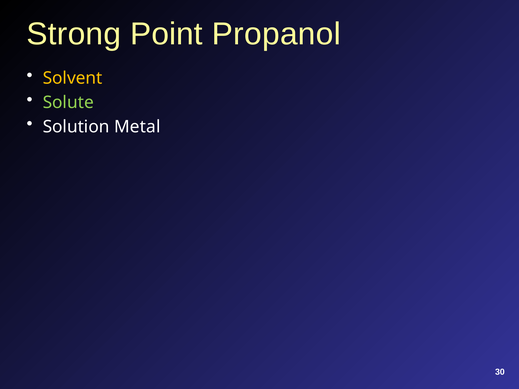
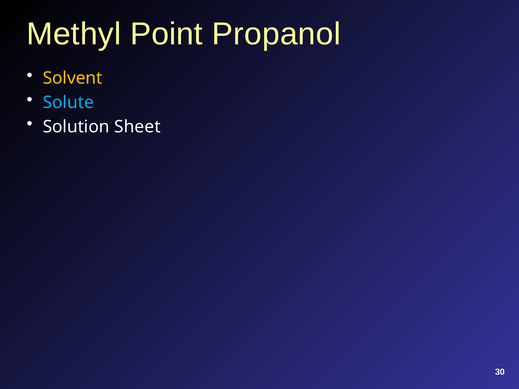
Strong: Strong -> Methyl
Solute colour: light green -> light blue
Metal: Metal -> Sheet
